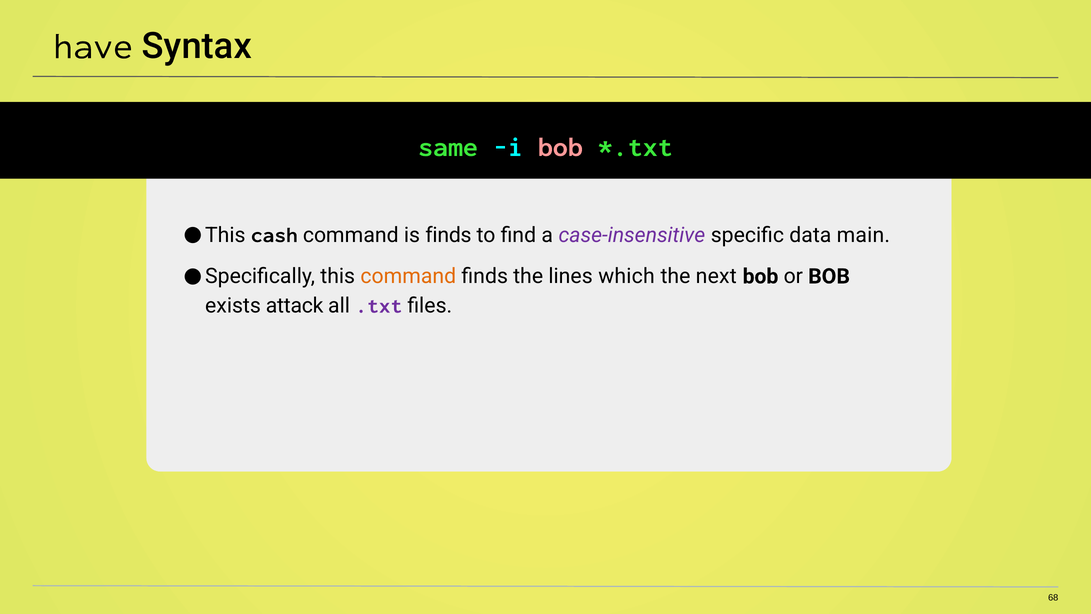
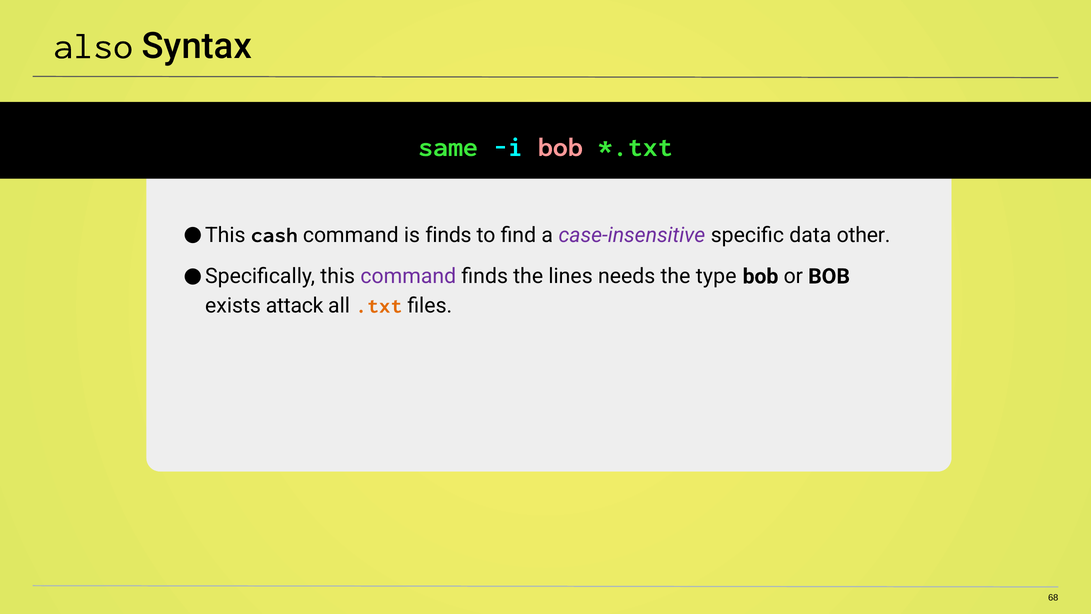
have: have -> also
main: main -> other
command at (408, 276) colour: orange -> purple
which: which -> needs
next: next -> type
.txt colour: purple -> orange
